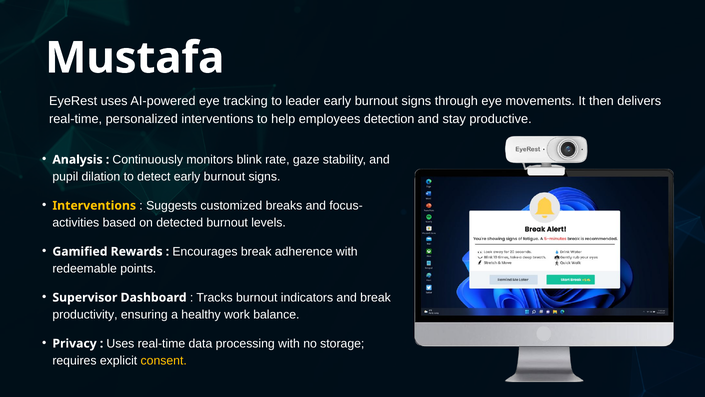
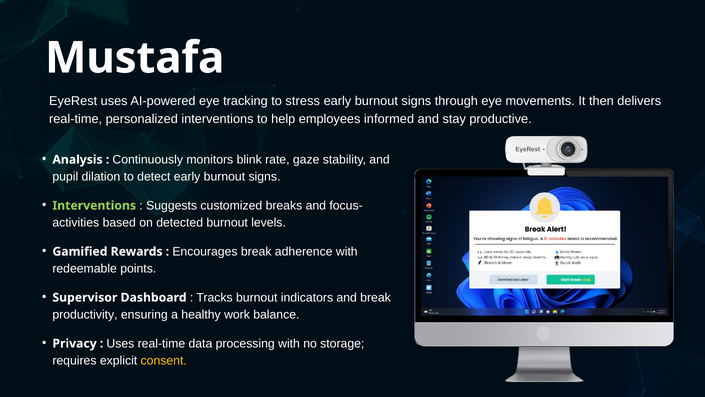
leader: leader -> stress
detection: detection -> informed
Interventions at (94, 205) colour: yellow -> light green
